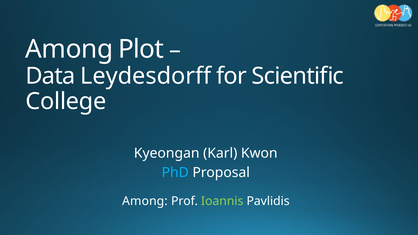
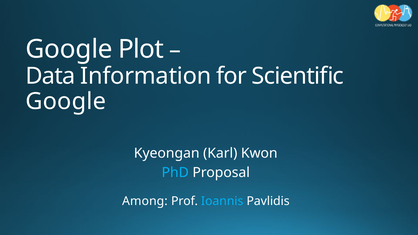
Among at (69, 49): Among -> Google
Leydesdorff: Leydesdorff -> Information
College at (66, 101): College -> Google
Ioannis colour: light green -> light blue
